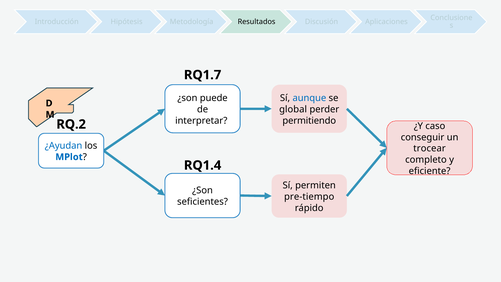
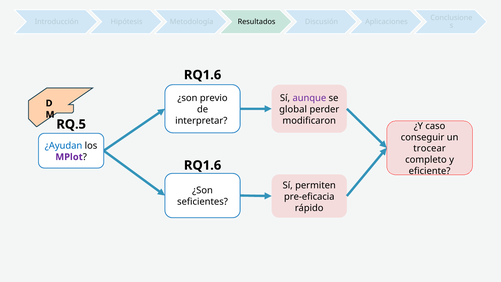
RQ1.7 at (203, 75): RQ1.7 -> RQ1.6
puede: puede -> previo
aunque colour: blue -> purple
permitiendo: permitiendo -> modificaron
RQ.2: RQ.2 -> RQ.5
MPlot colour: blue -> purple
RQ1.4 at (203, 165): RQ1.4 -> RQ1.6
pre-tiempo: pre-tiempo -> pre-eficacia
